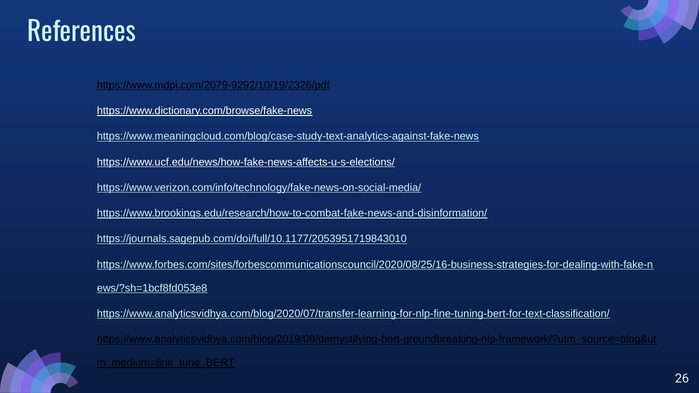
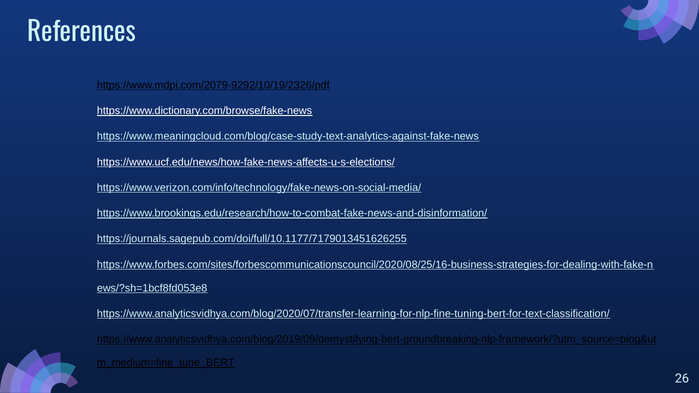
https://journals.sagepub.com/doi/full/10.1177/2053951719843010: https://journals.sagepub.com/doi/full/10.1177/2053951719843010 -> https://journals.sagepub.com/doi/full/10.1177/7179013451626255
